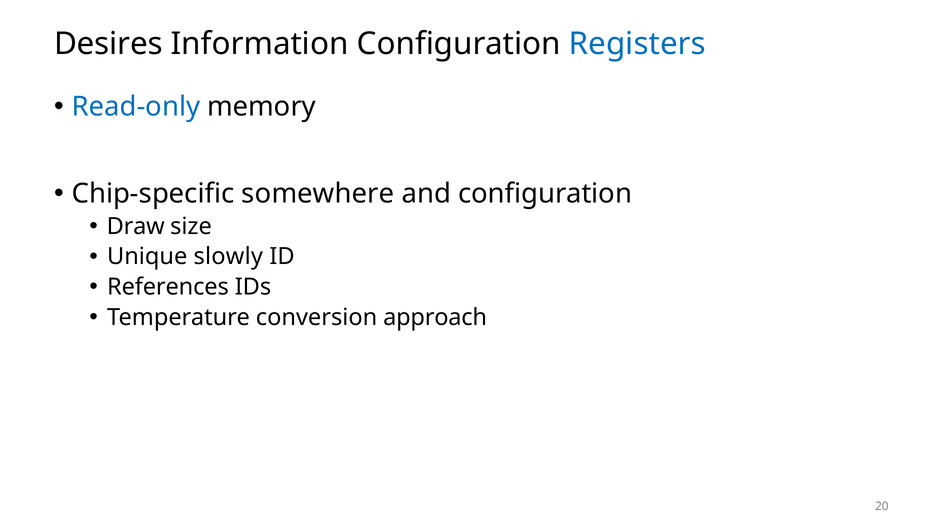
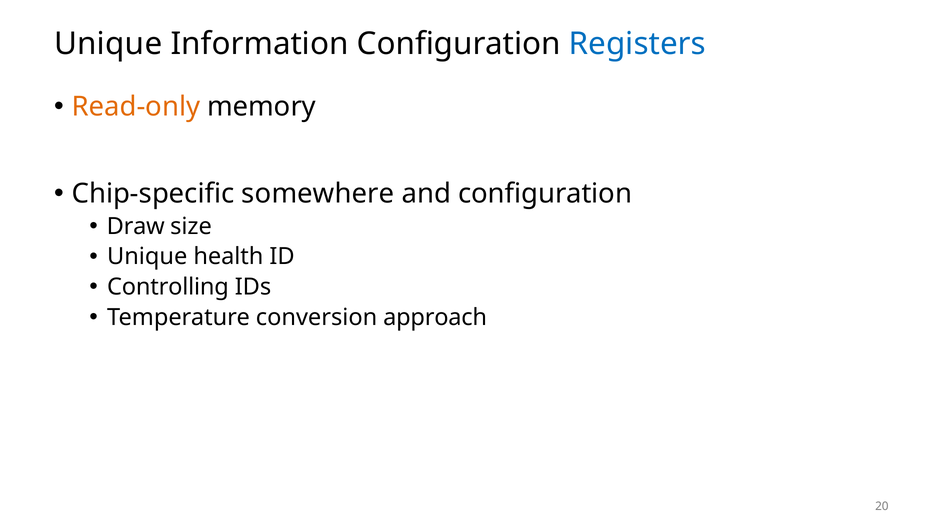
Desires at (108, 44): Desires -> Unique
Read-only colour: blue -> orange
slowly: slowly -> health
References: References -> Controlling
